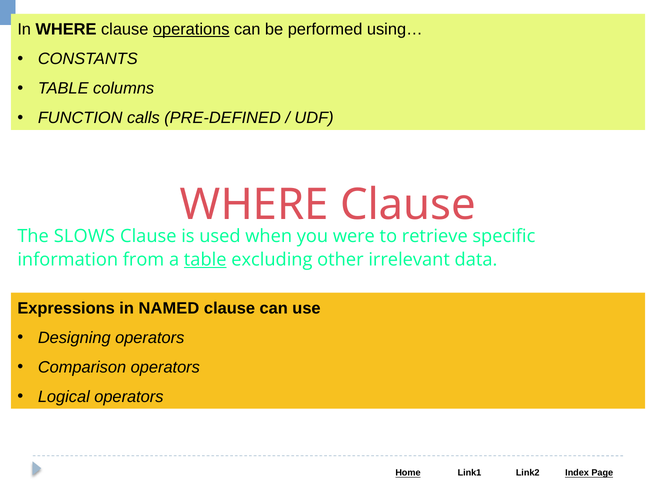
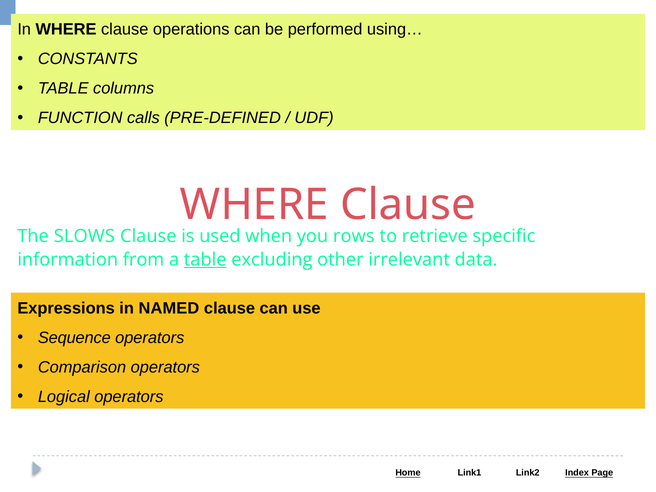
operations underline: present -> none
were: were -> rows
Designing: Designing -> Sequence
